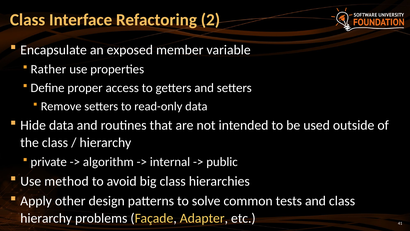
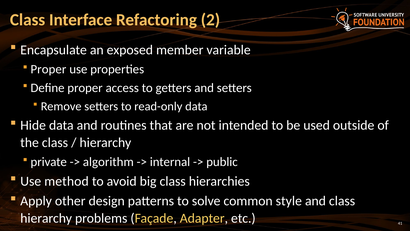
Rather at (48, 69): Rather -> Proper
tests: tests -> style
